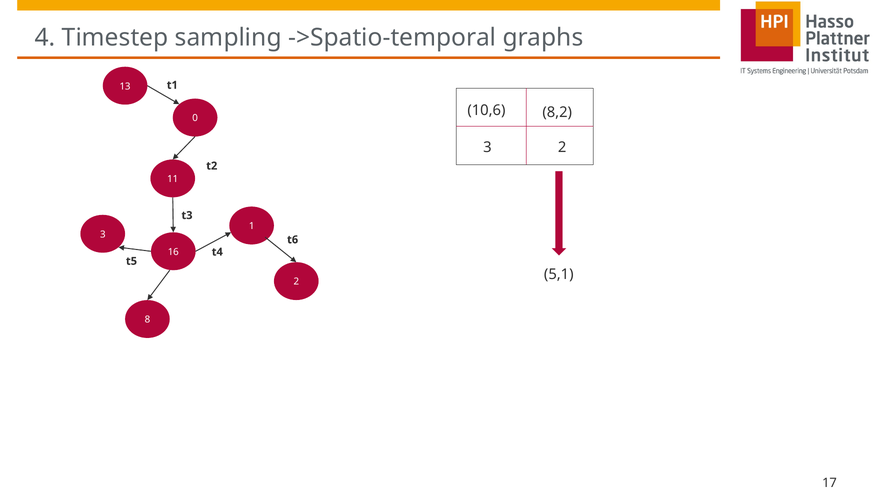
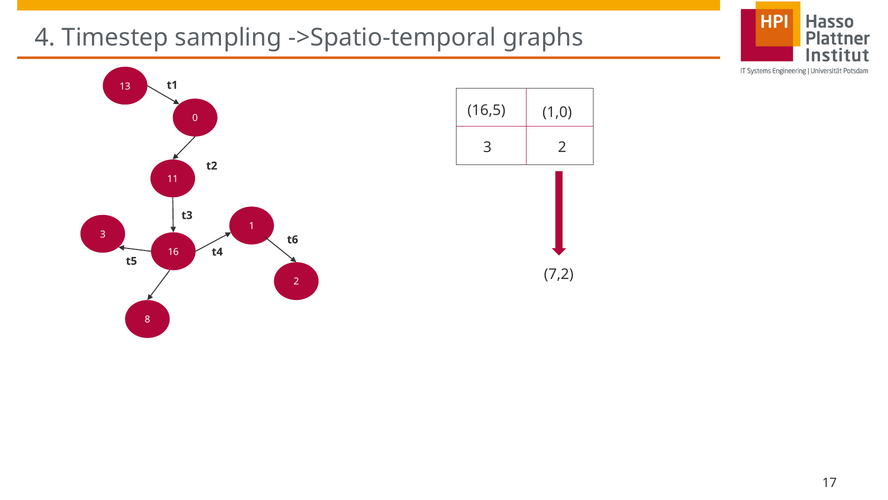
10,6: 10,6 -> 16,5
8,2: 8,2 -> 1,0
5,1: 5,1 -> 7,2
